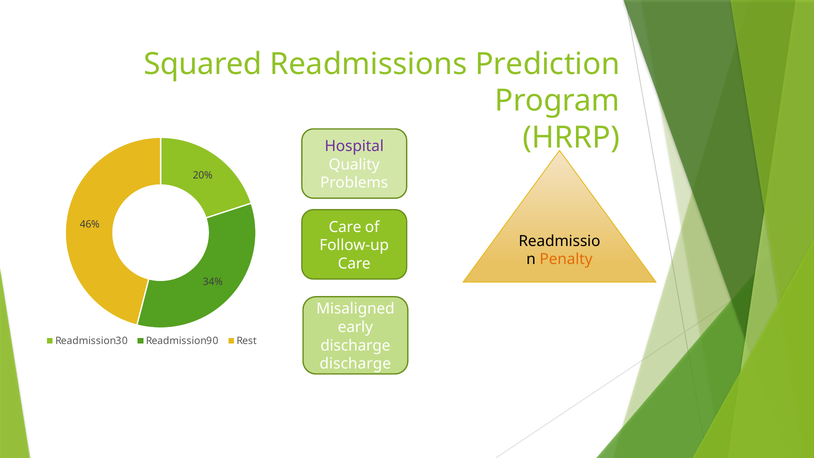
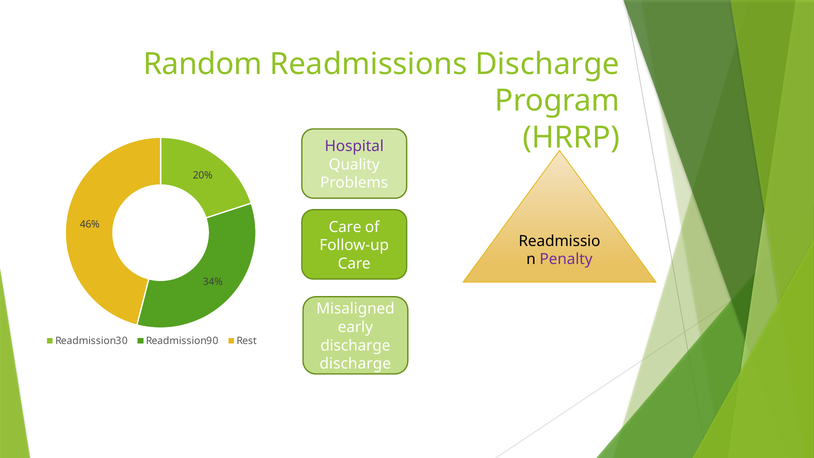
Squared: Squared -> Random
Readmissions Prediction: Prediction -> Discharge
Penalty colour: orange -> purple
